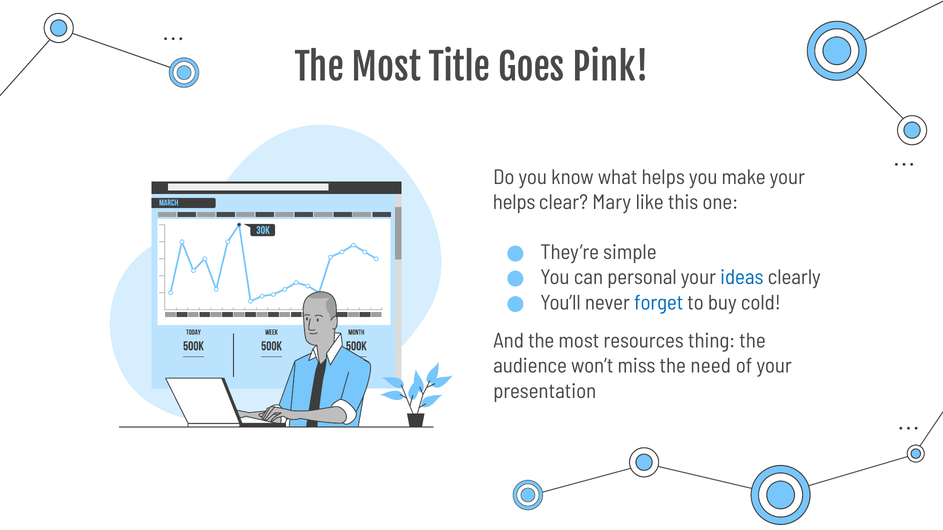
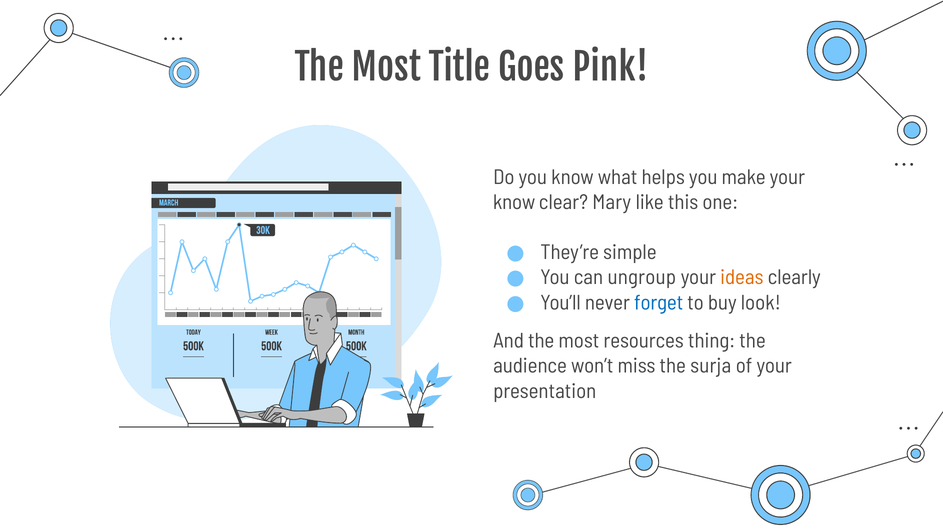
helps at (514, 202): helps -> know
personal: personal -> ungroup
ideas colour: blue -> orange
cold: cold -> look
need: need -> surja
